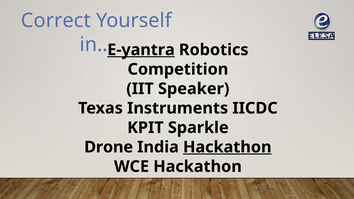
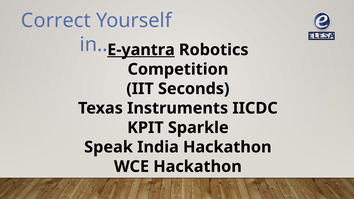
Speaker: Speaker -> Seconds
Drone: Drone -> Speak
Hackathon at (227, 147) underline: present -> none
